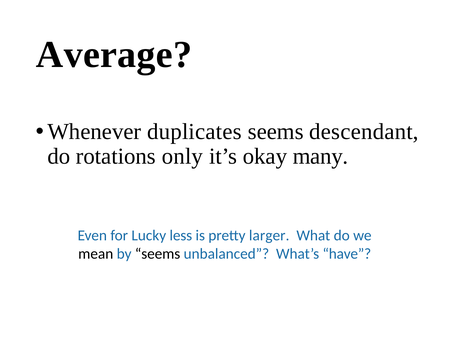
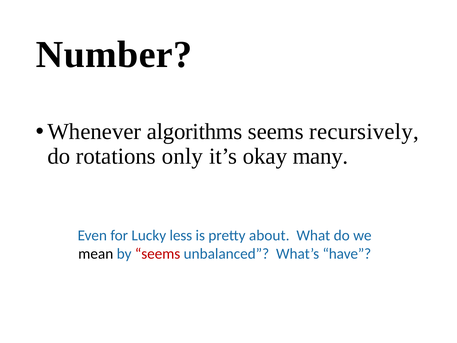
Average: Average -> Number
duplicates: duplicates -> algorithms
descendant: descendant -> recursively
larger: larger -> about
seems at (158, 254) colour: black -> red
